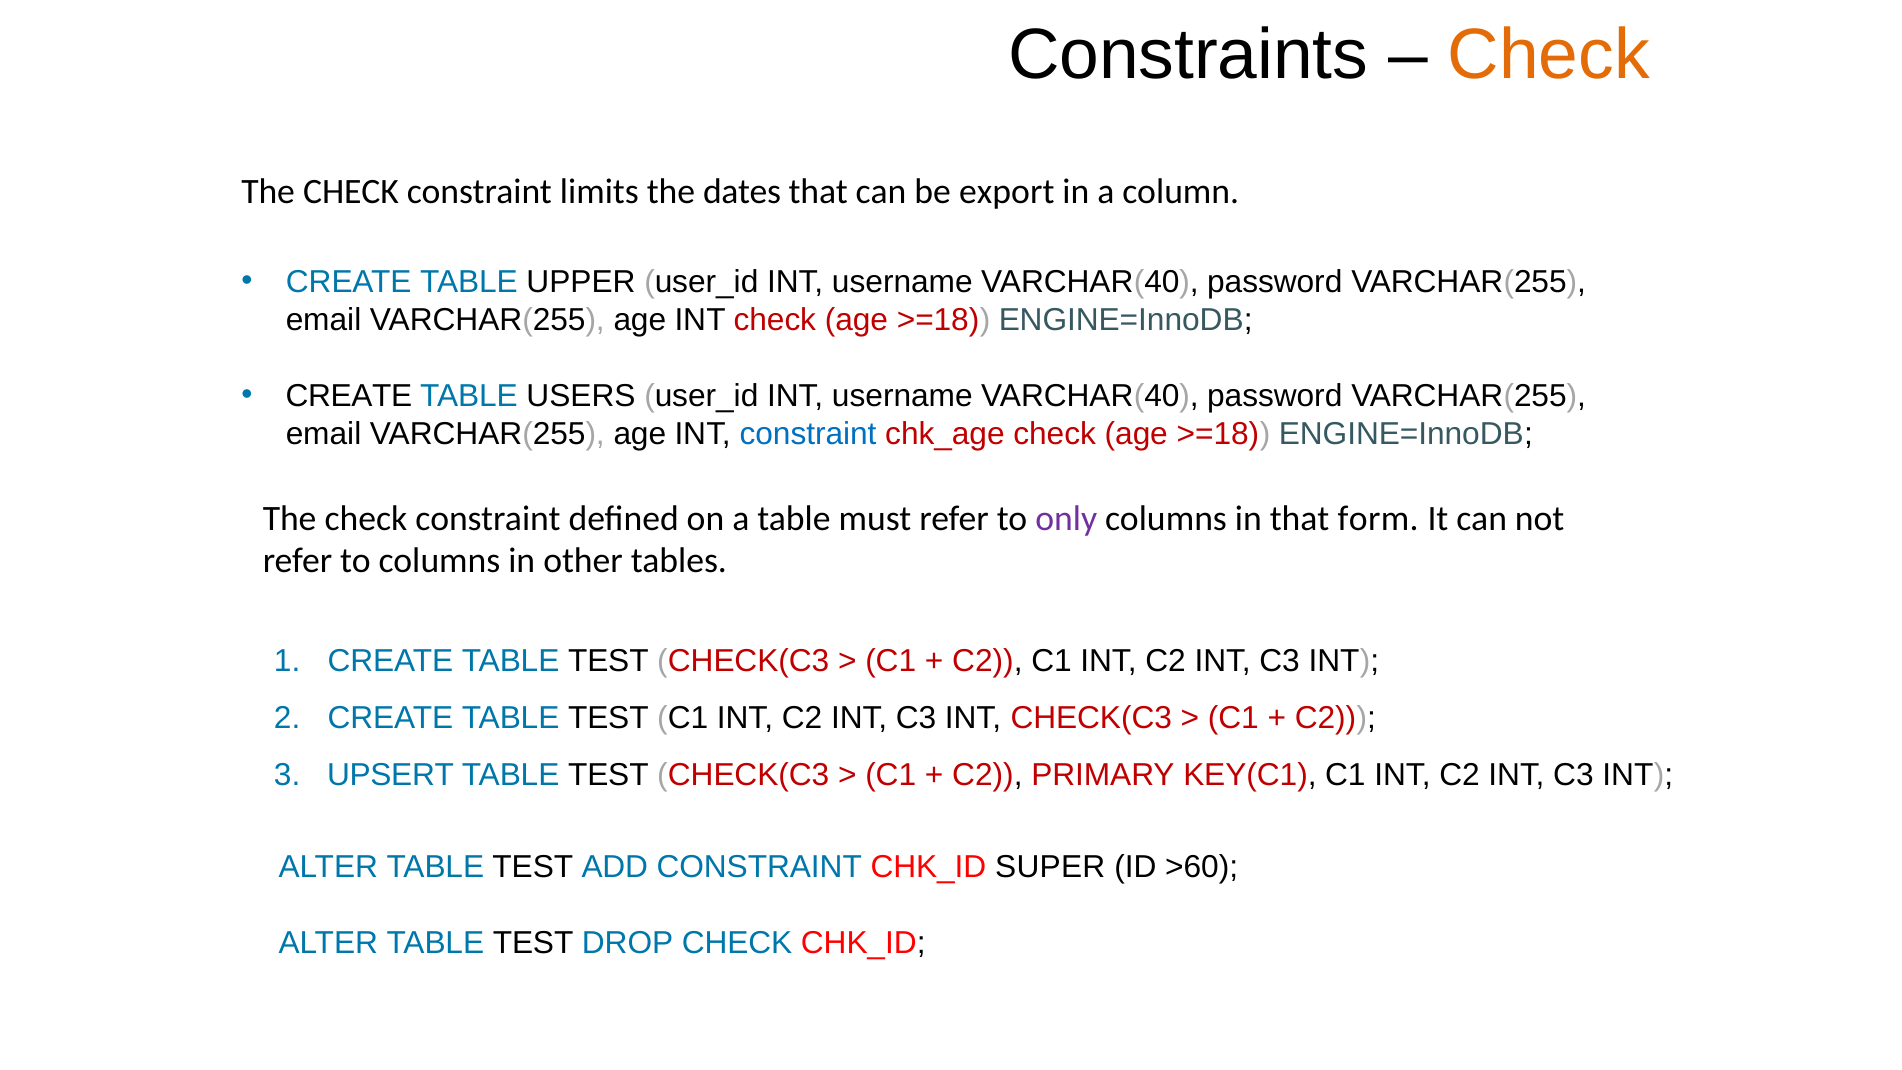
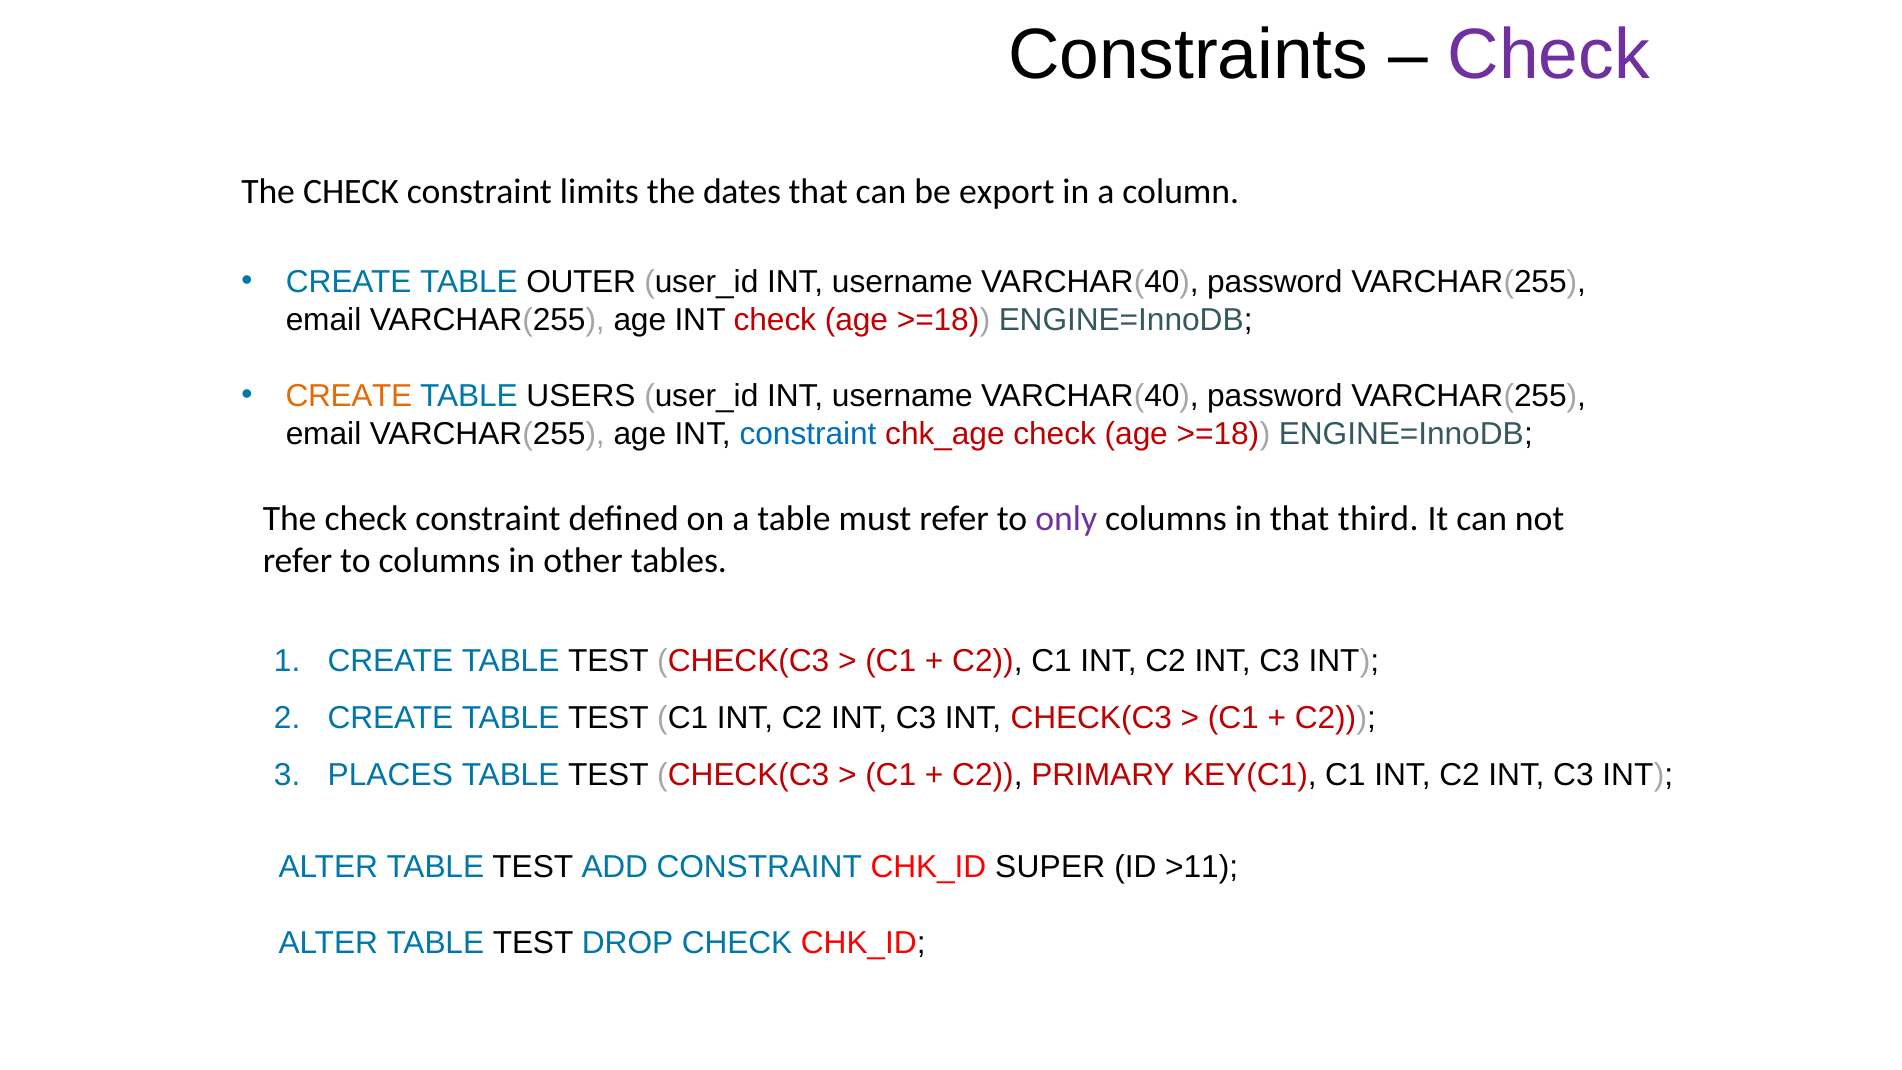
Check at (1549, 55) colour: orange -> purple
UPPER: UPPER -> OUTER
CREATE at (349, 396) colour: black -> orange
form: form -> third
UPSERT: UPSERT -> PLACES
>60: >60 -> >11
